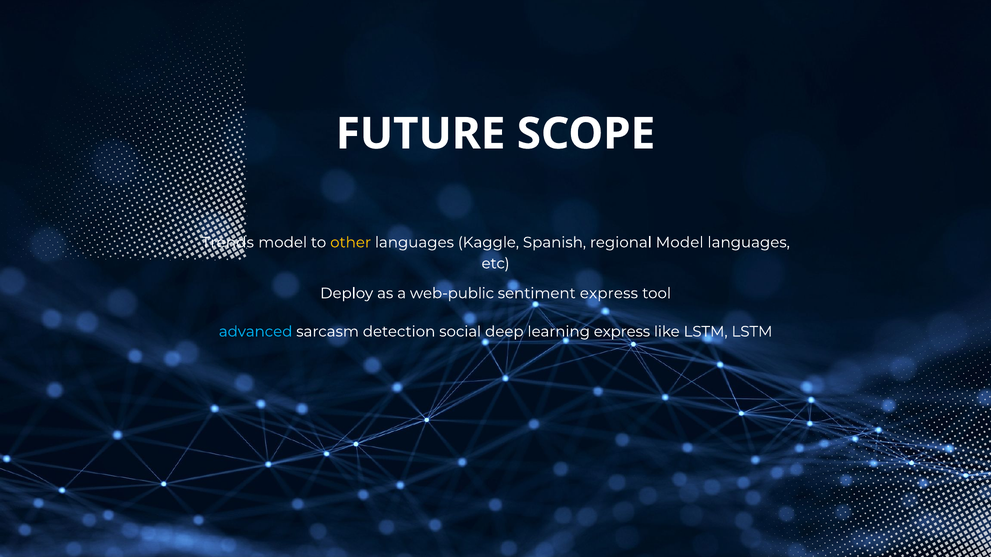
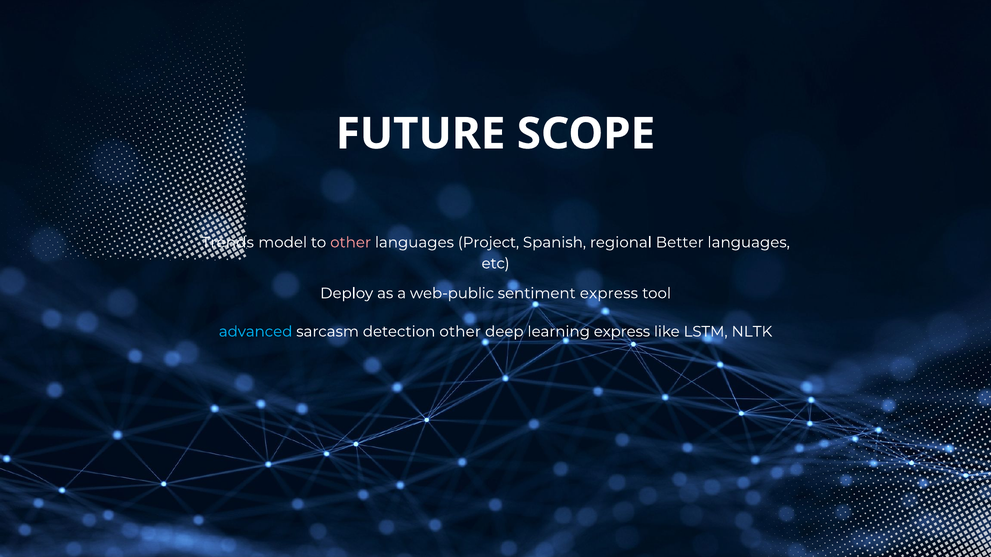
other at (351, 243) colour: yellow -> pink
Kaggle: Kaggle -> Project
regional Model: Model -> Better
detection social: social -> other
LSTM LSTM: LSTM -> NLTK
